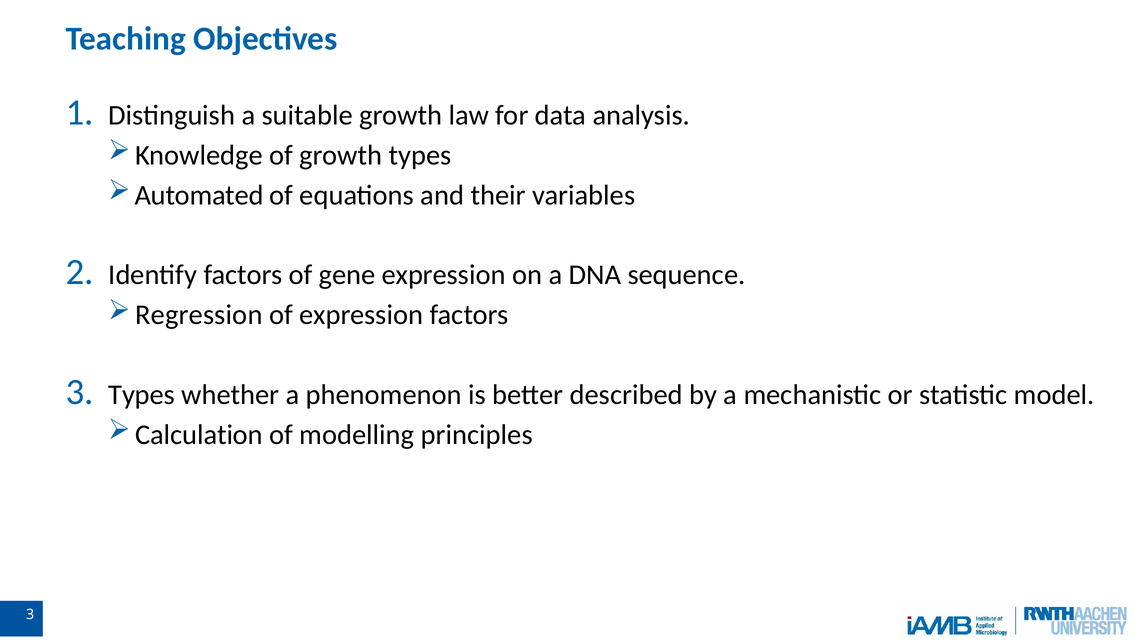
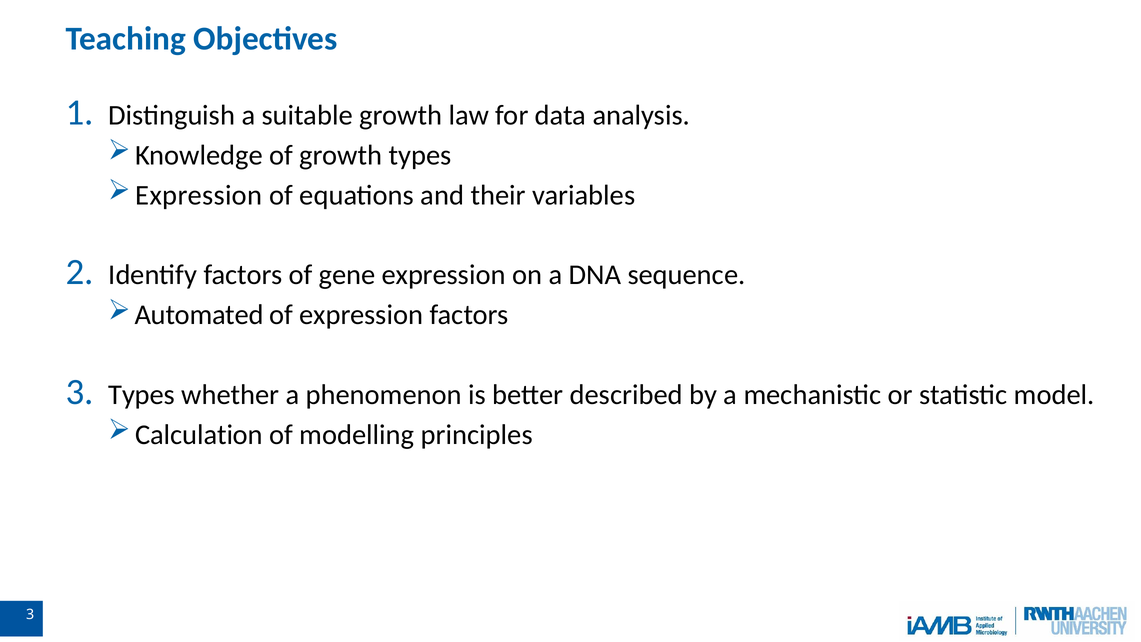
Automated at (199, 195): Automated -> Expression
Regression: Regression -> Automated
